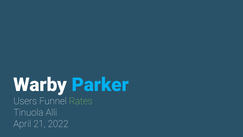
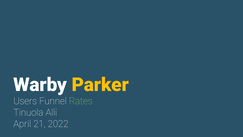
Parker colour: light blue -> yellow
